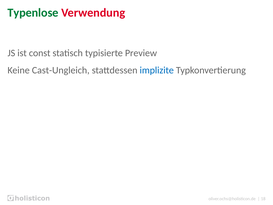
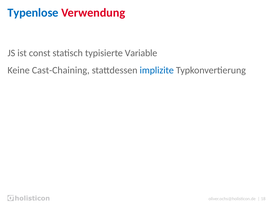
Typenlose colour: green -> blue
Preview: Preview -> Variable
Cast-Ungleich: Cast-Ungleich -> Cast-Chaining
